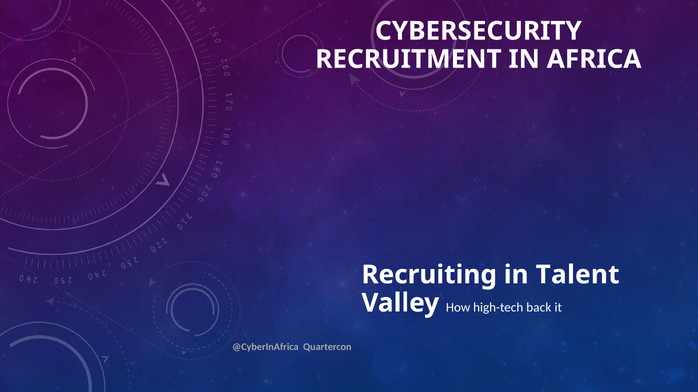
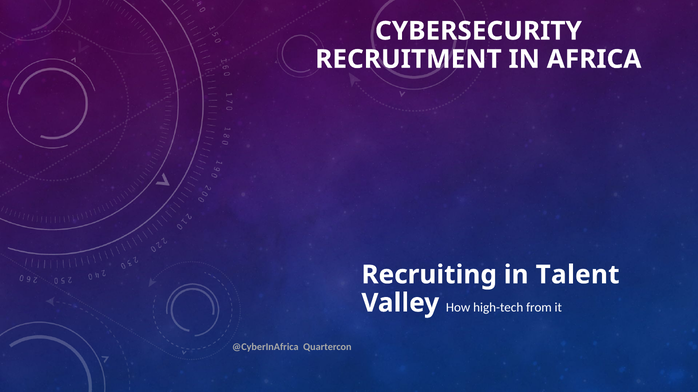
back: back -> from
